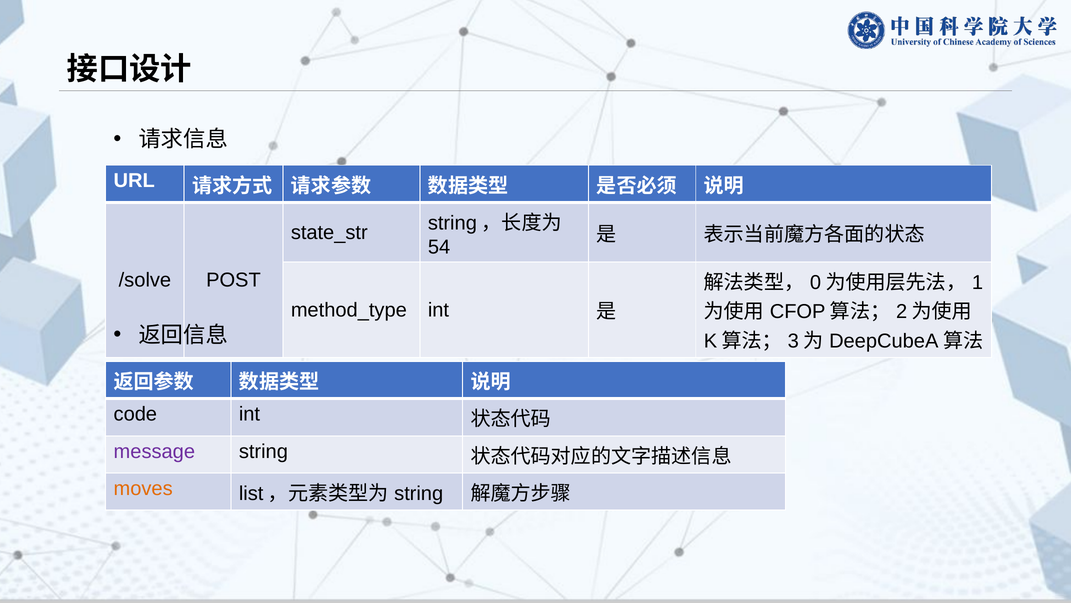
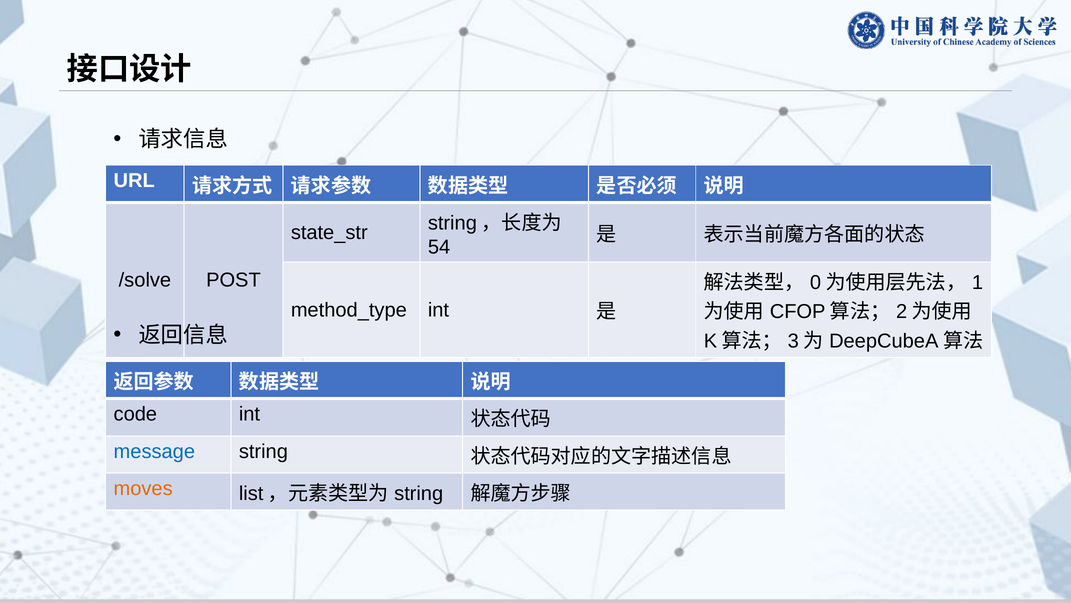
message colour: purple -> blue
